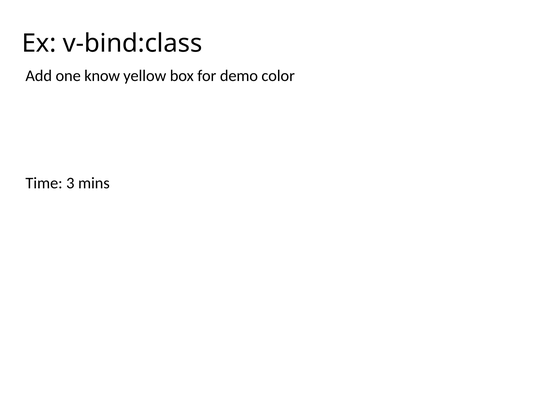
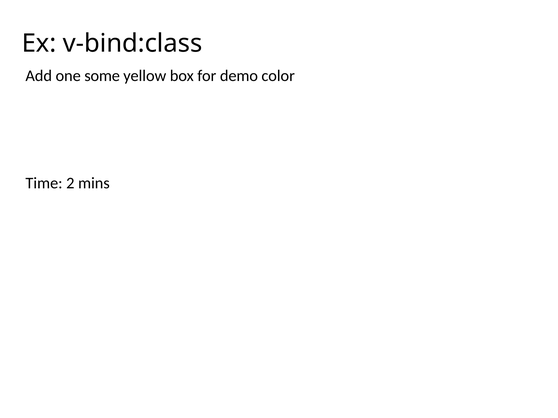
know: know -> some
3: 3 -> 2
